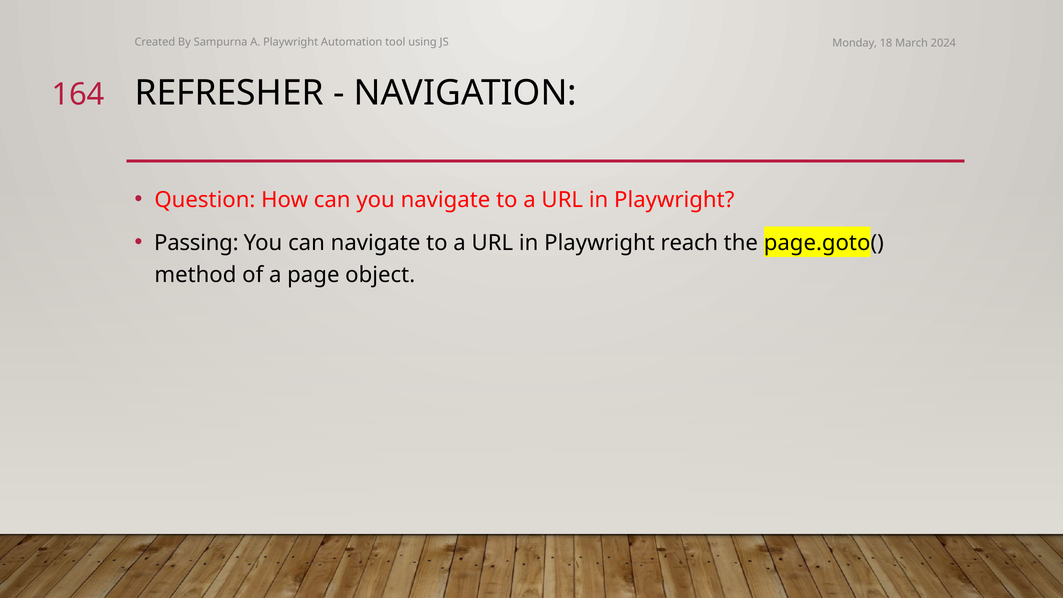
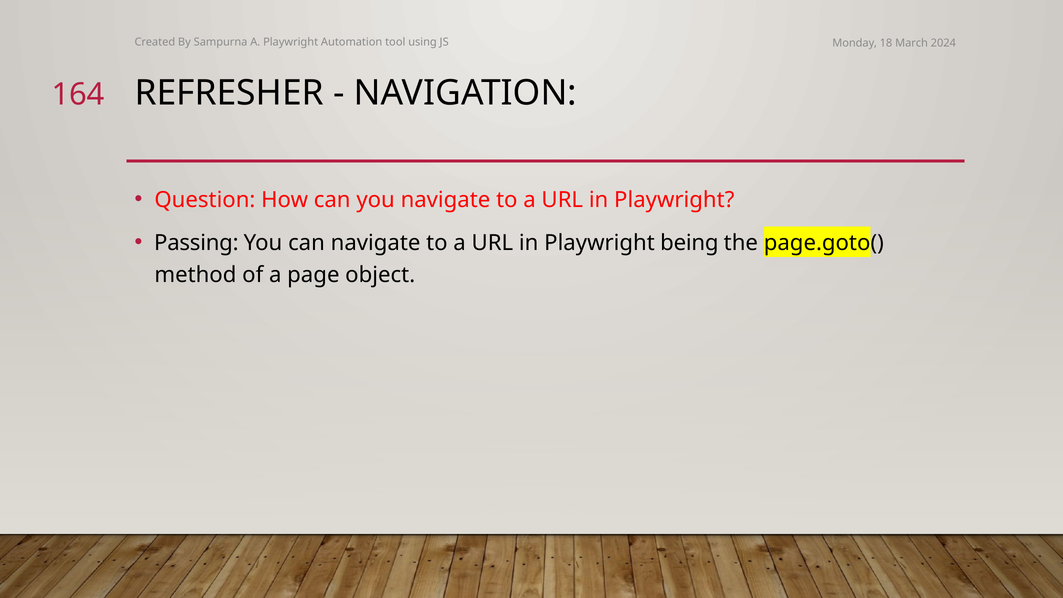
reach: reach -> being
